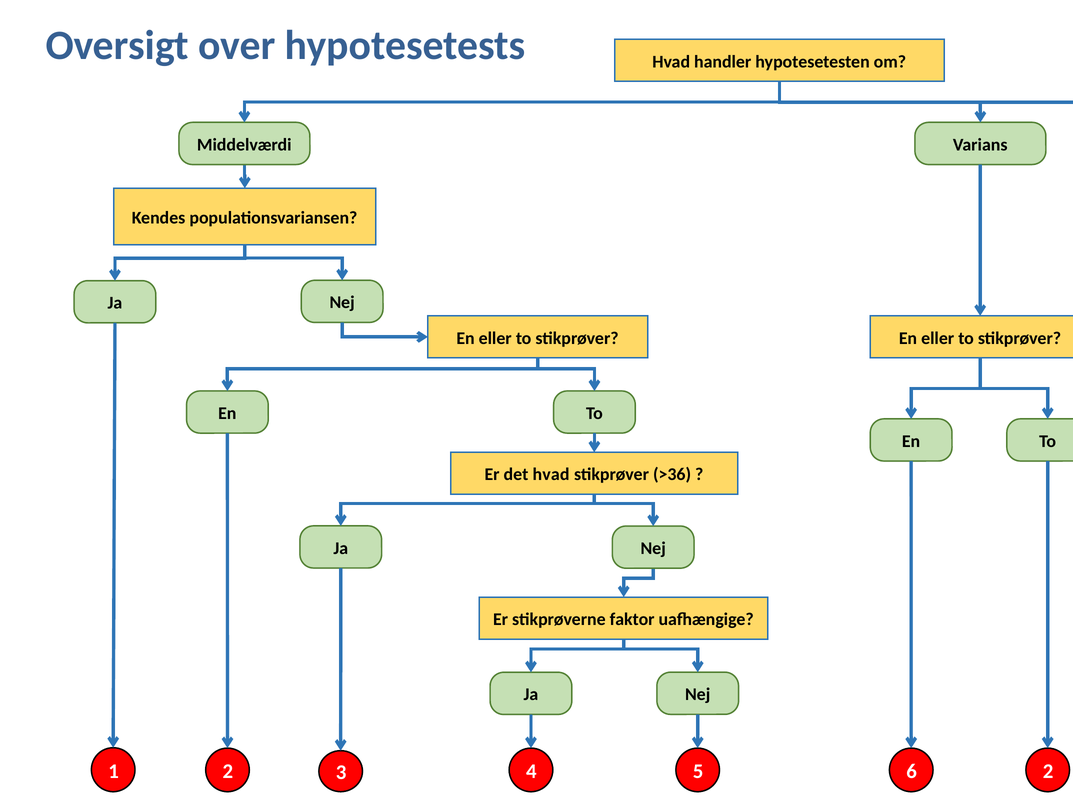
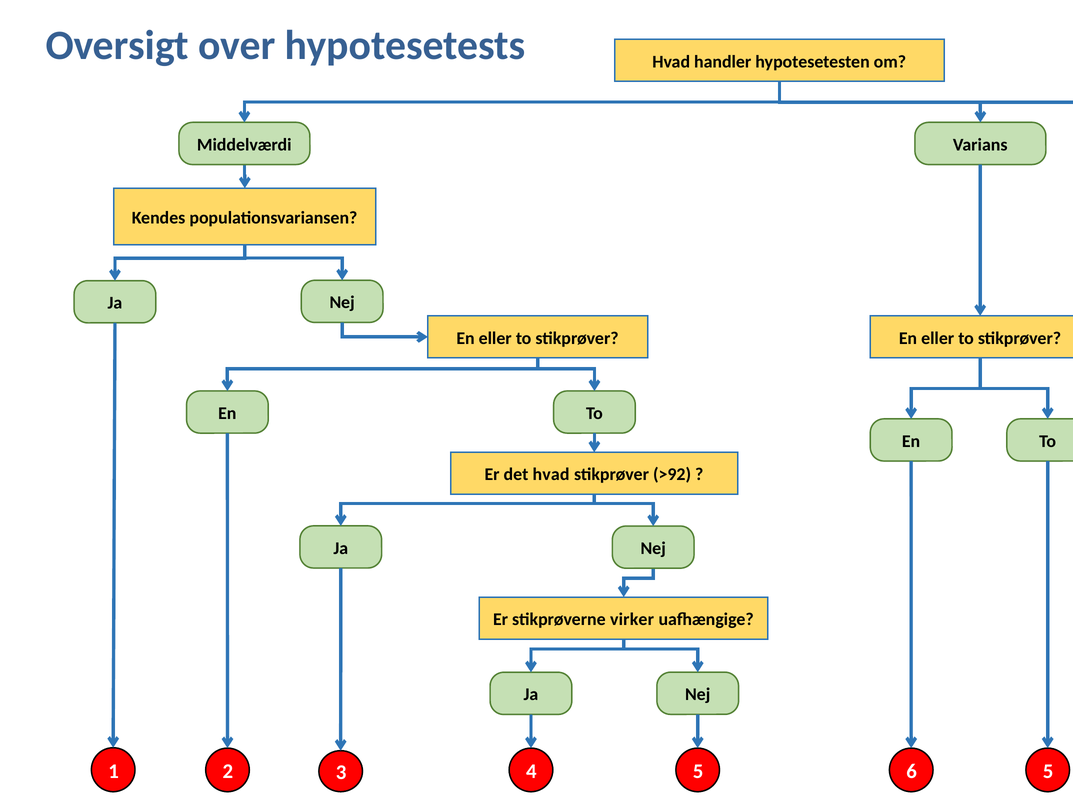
>36: >36 -> >92
faktor: faktor -> virker
6 2: 2 -> 5
